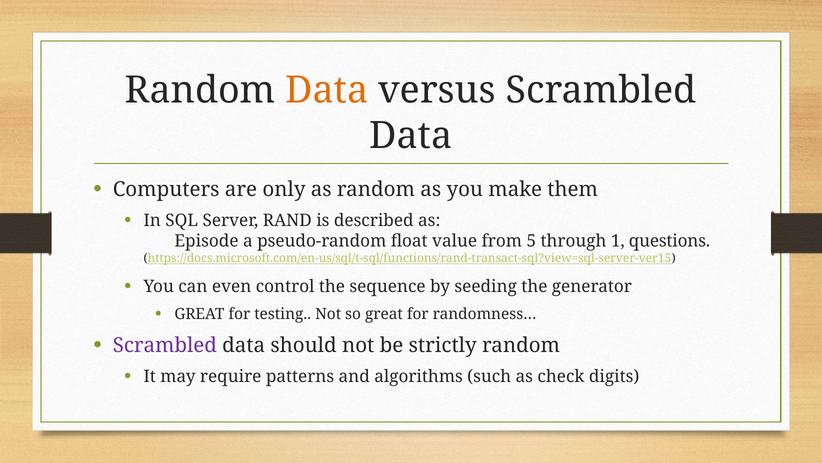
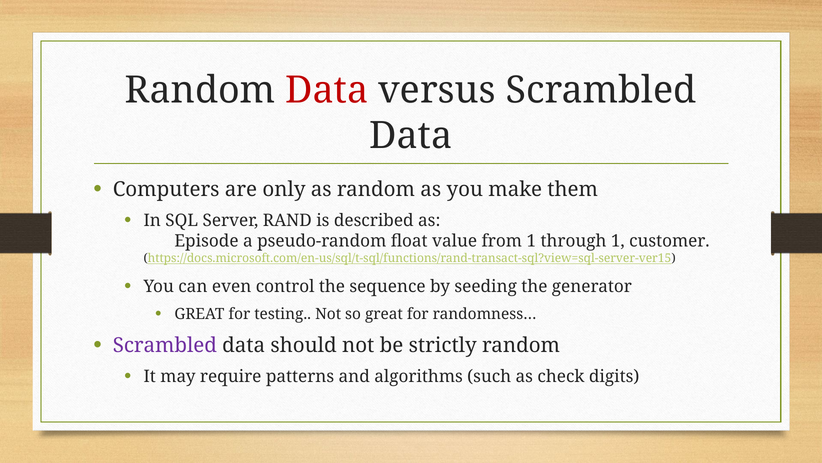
Data at (327, 90) colour: orange -> red
from 5: 5 -> 1
questions: questions -> customer
